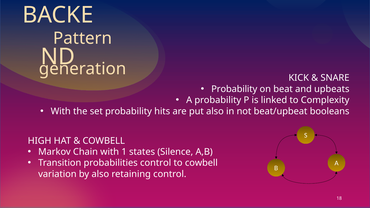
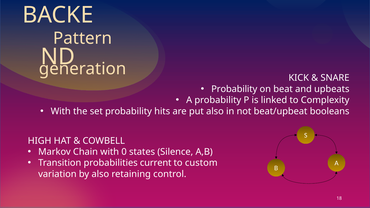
1: 1 -> 0
probabilities control: control -> current
to cowbell: cowbell -> custom
